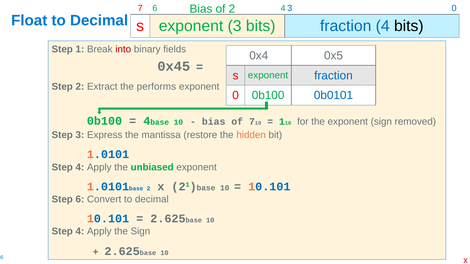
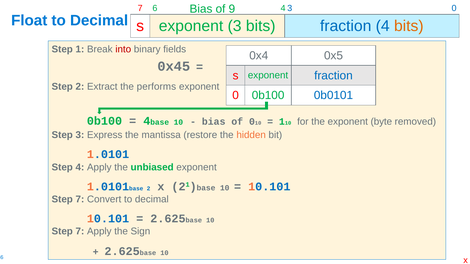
of 2: 2 -> 9
bits at (409, 26) colour: black -> orange
of 7: 7 -> 0
exponent sign: sign -> byte
6 at (80, 200): 6 -> 7
4 at (80, 232): 4 -> 7
